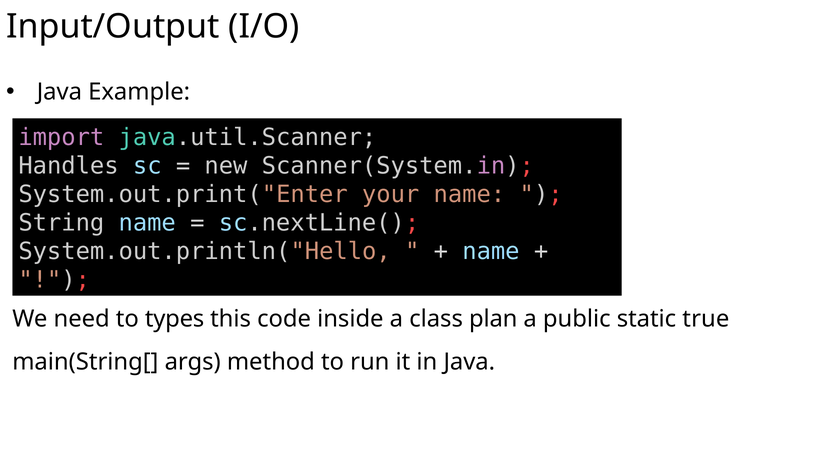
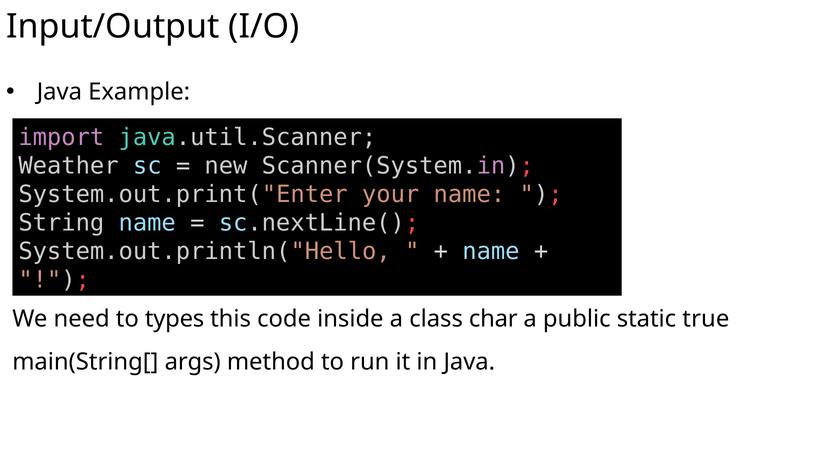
Handles: Handles -> Weather
plan: plan -> char
